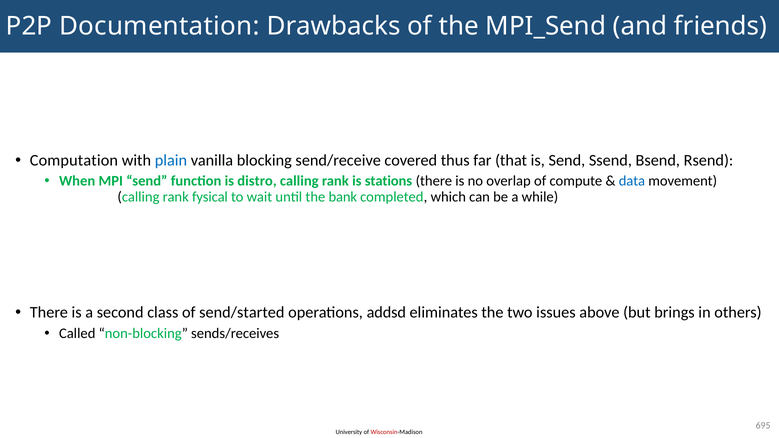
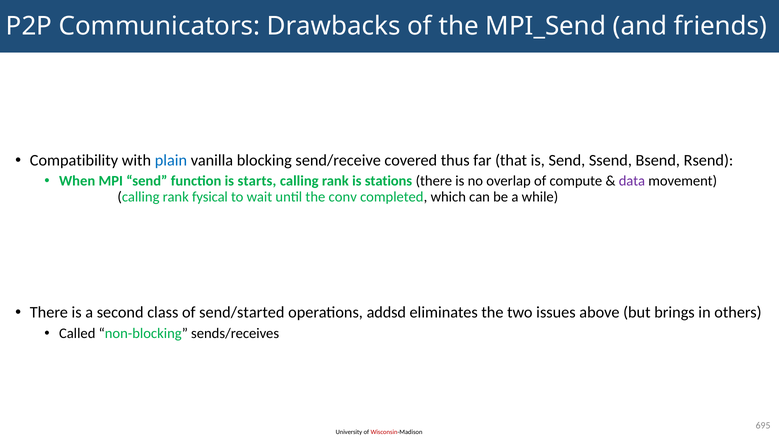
Documentation: Documentation -> Communicators
Computation: Computation -> Compatibility
distro: distro -> starts
data colour: blue -> purple
bank: bank -> conv
